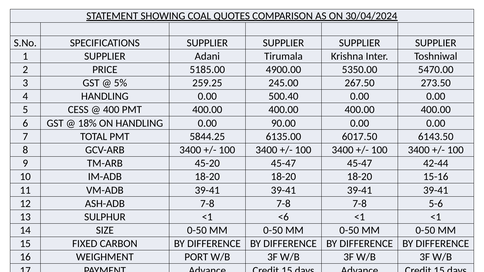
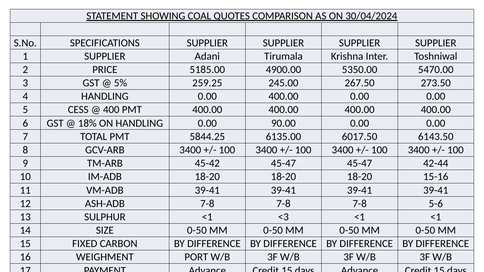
0.00 500.40: 500.40 -> 400.00
45-20: 45-20 -> 45-42
<6: <6 -> <3
